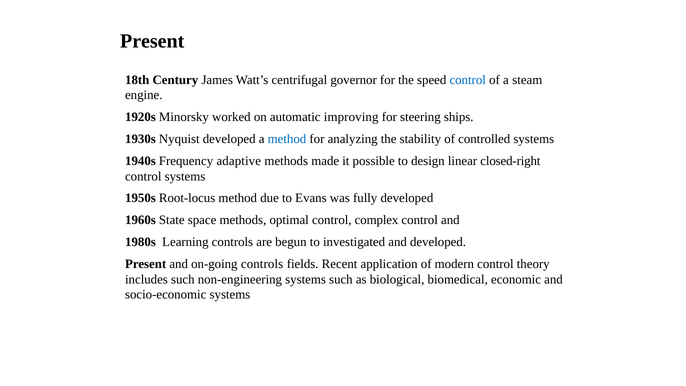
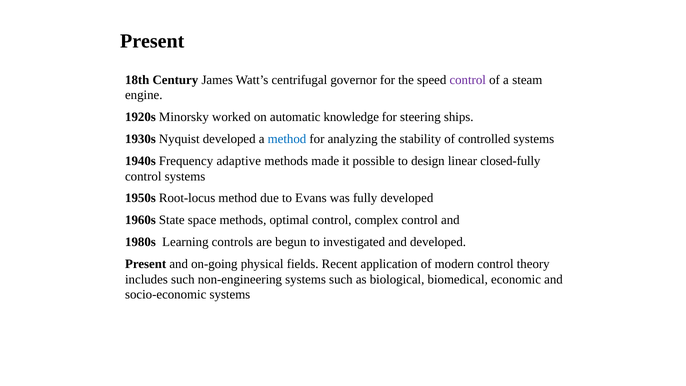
control at (468, 80) colour: blue -> purple
improving: improving -> knowledge
closed-right: closed-right -> closed-fully
on-going controls: controls -> physical
